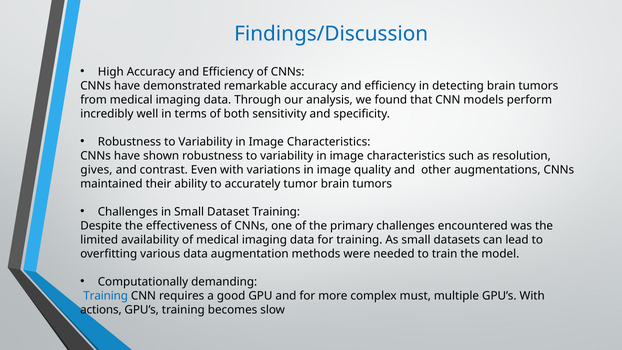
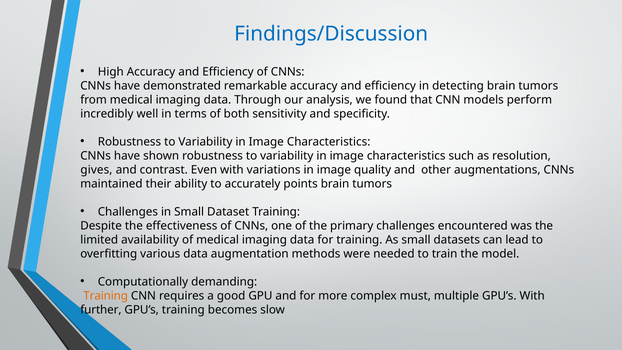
tumor: tumor -> points
Training at (106, 296) colour: blue -> orange
actions: actions -> further
